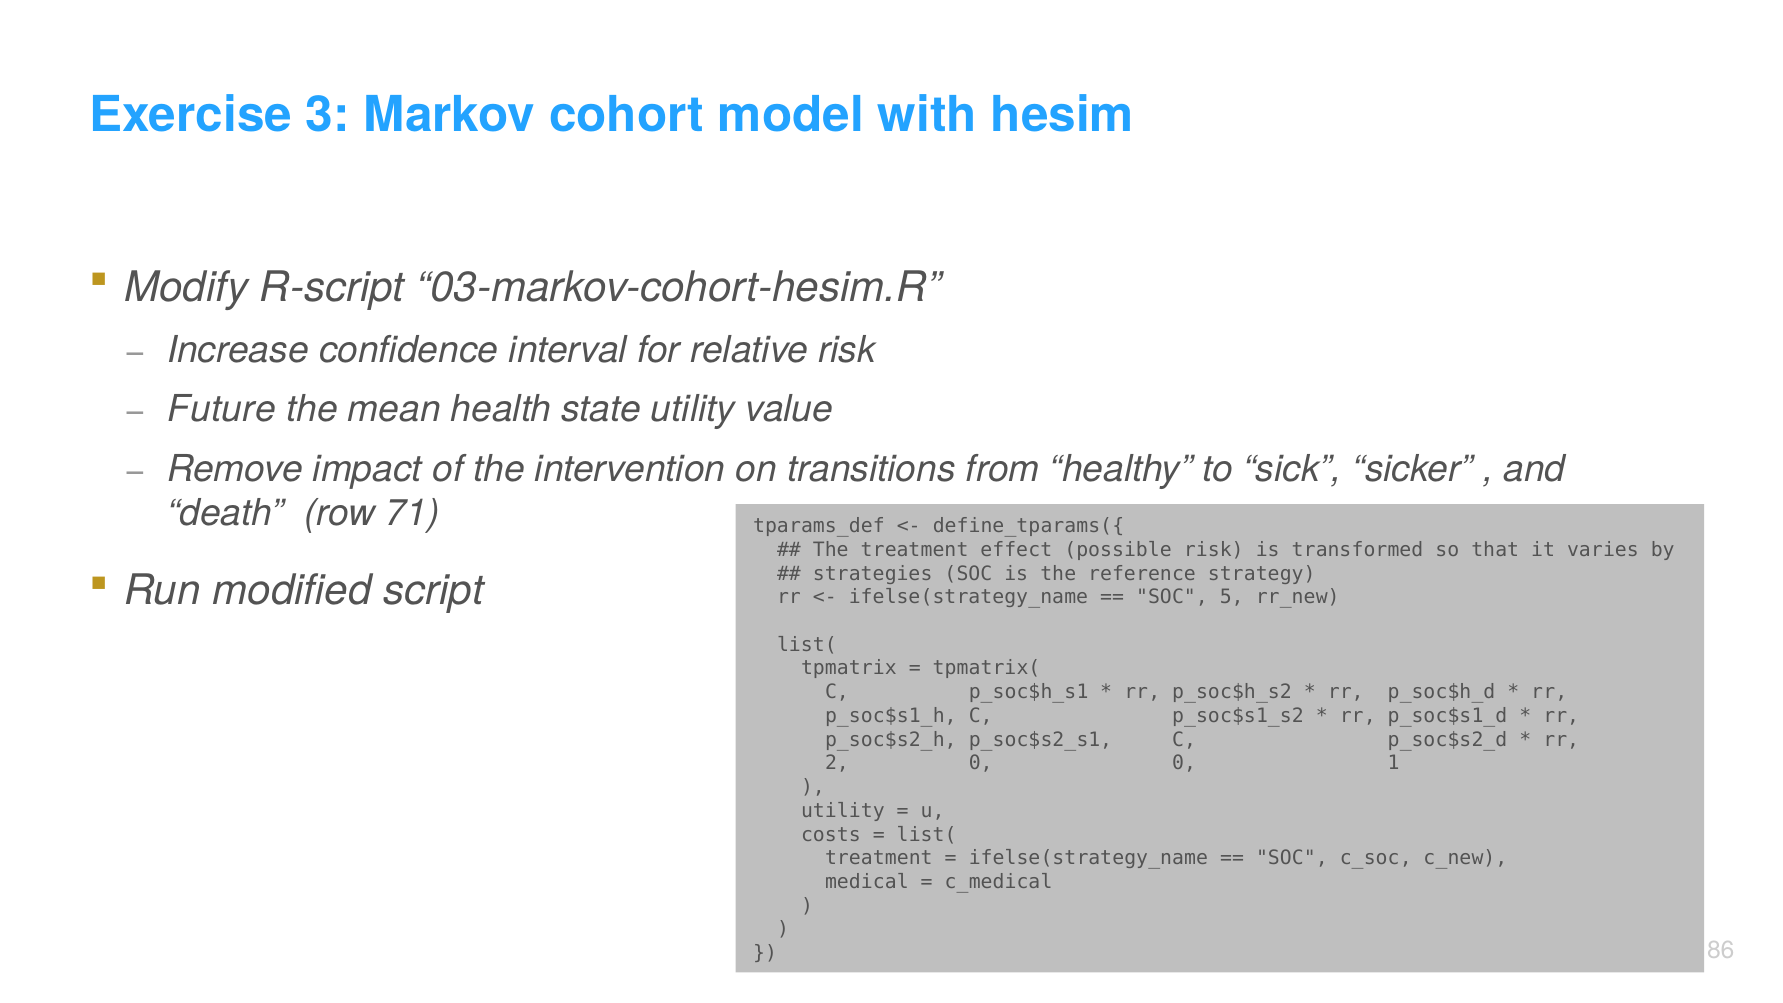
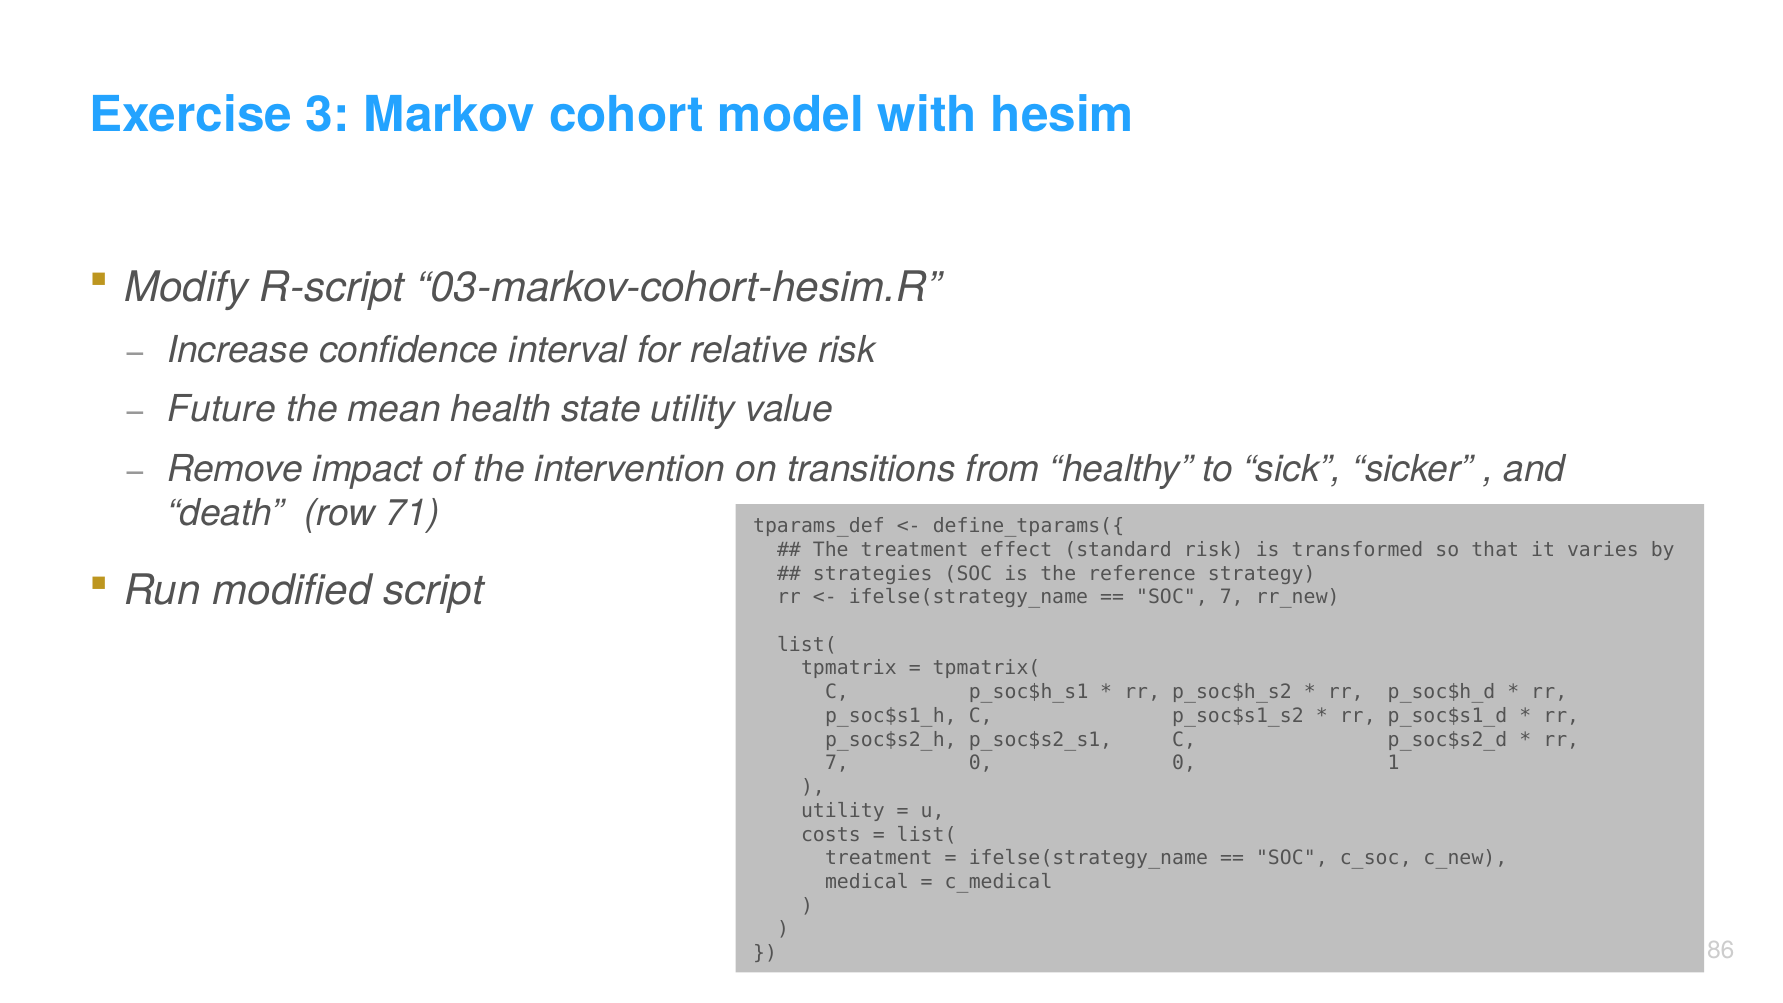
possible: possible -> standard
SOC 5: 5 -> 7
2 at (837, 763): 2 -> 7
